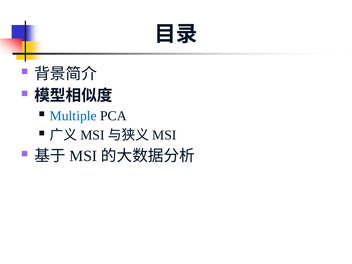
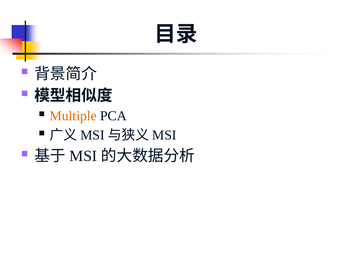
Multiple colour: blue -> orange
